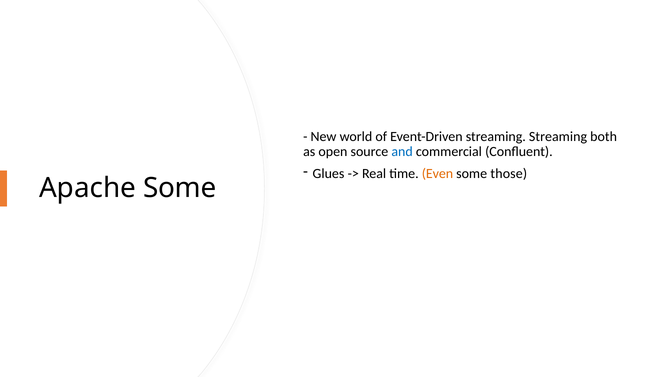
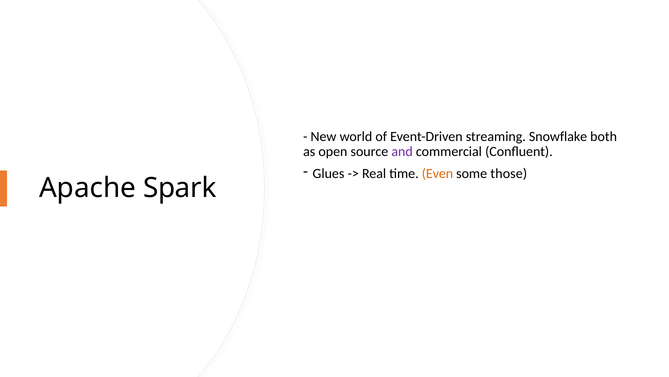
streaming Streaming: Streaming -> Snowflake
and colour: blue -> purple
Apache Some: Some -> Spark
